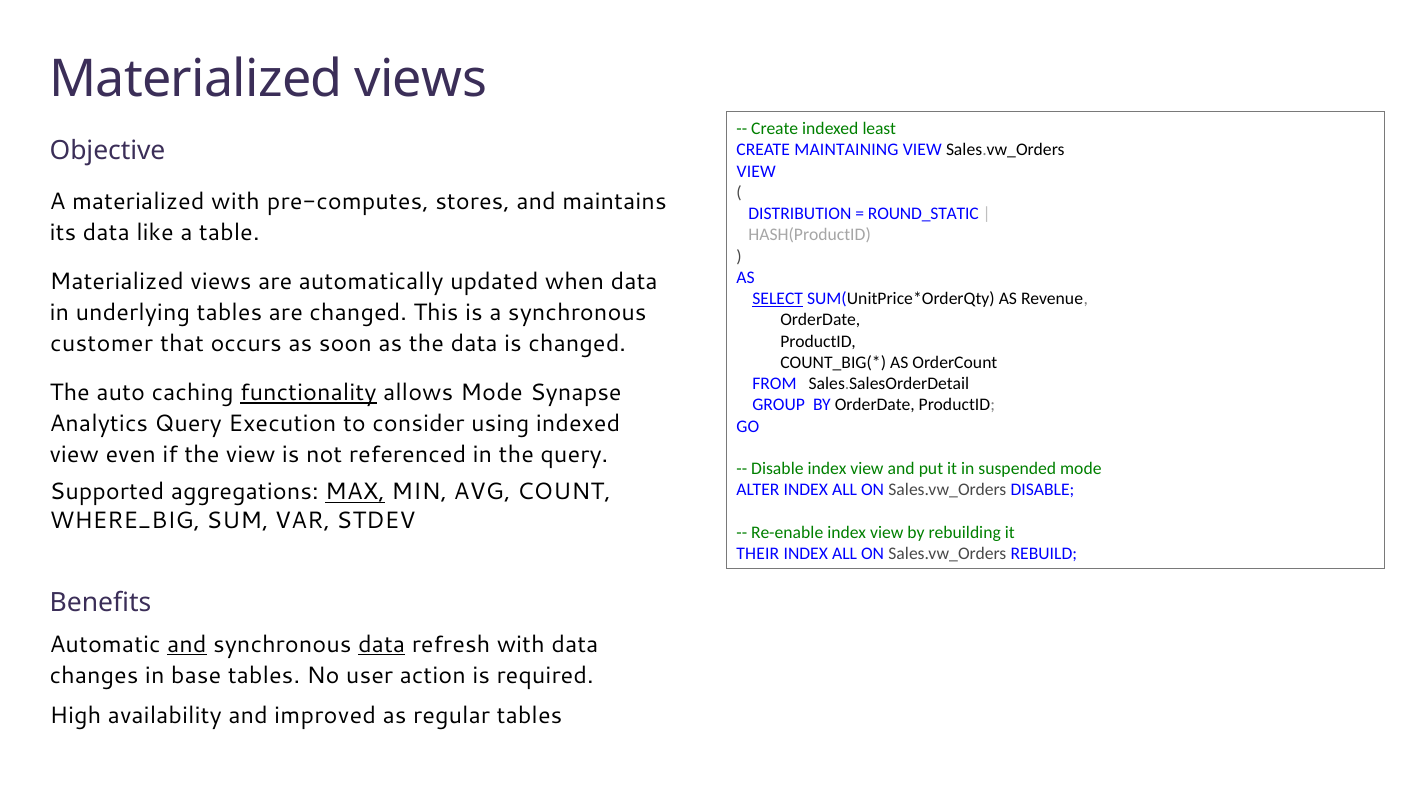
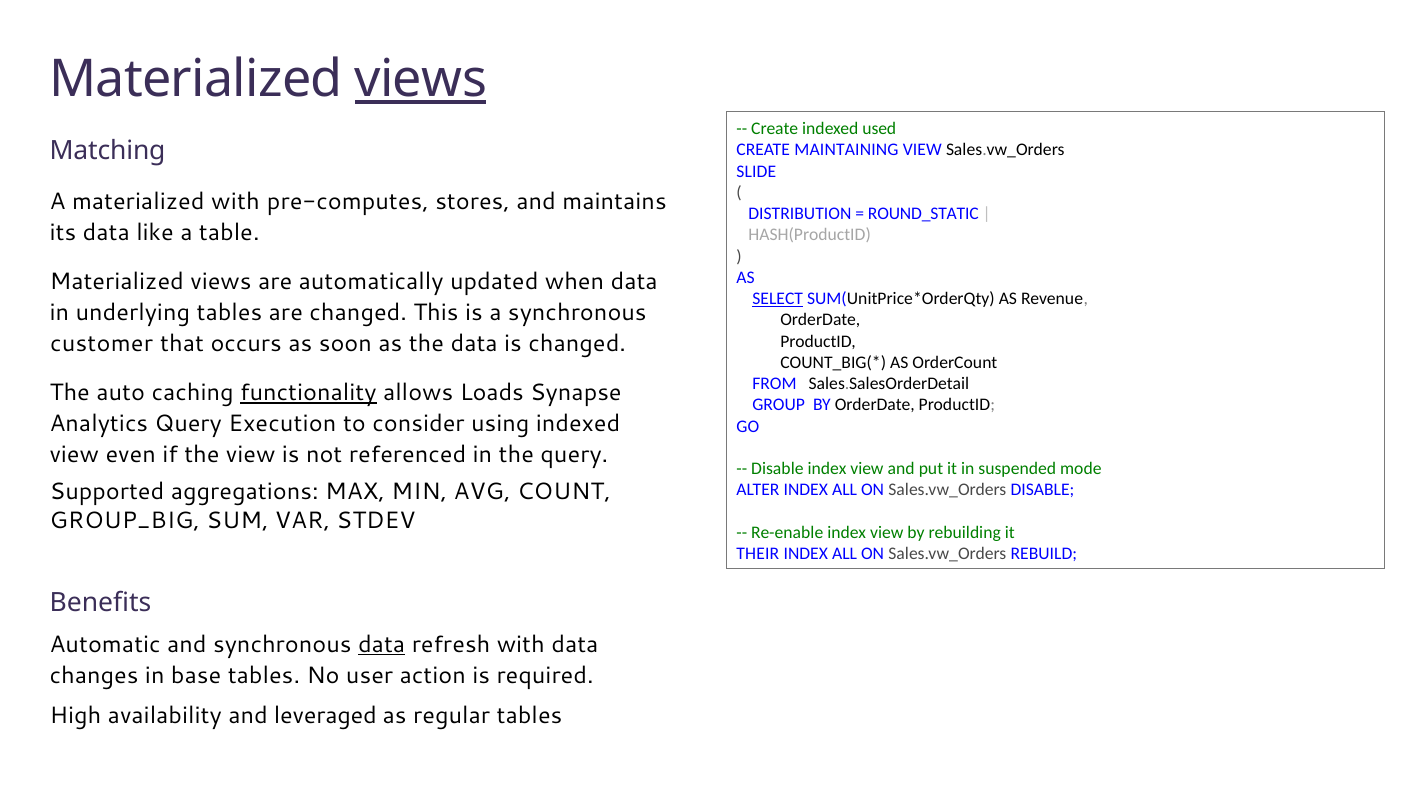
views at (421, 79) underline: none -> present
least: least -> used
Objective: Objective -> Matching
VIEW at (756, 171): VIEW -> SLIDE
allows Mode: Mode -> Loads
MAX underline: present -> none
WHERE_BIG: WHERE_BIG -> GROUP_BIG
and at (187, 644) underline: present -> none
improved: improved -> leveraged
